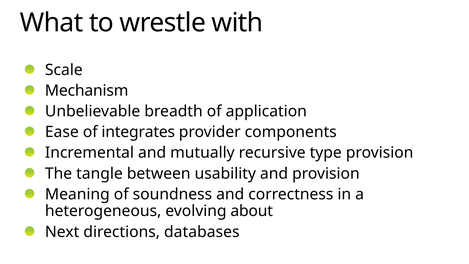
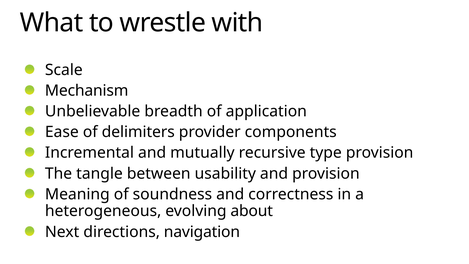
integrates: integrates -> delimiters
databases: databases -> navigation
